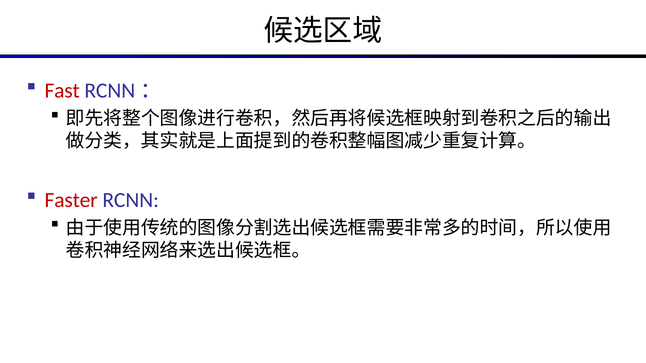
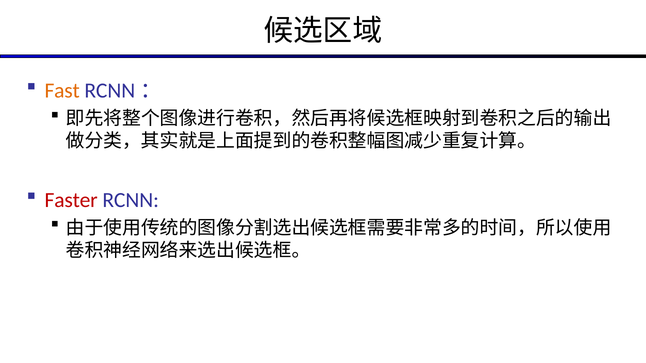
Fast colour: red -> orange
